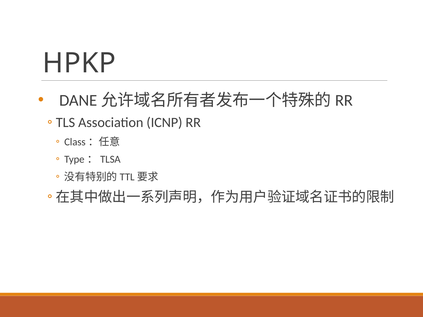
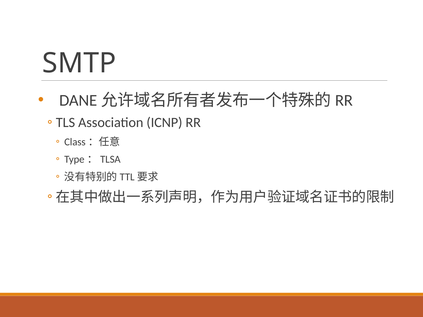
HPKP: HPKP -> SMTP
